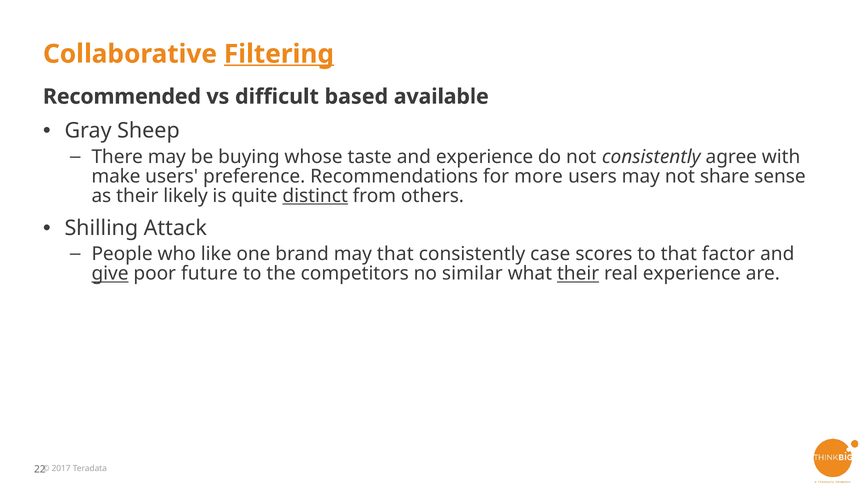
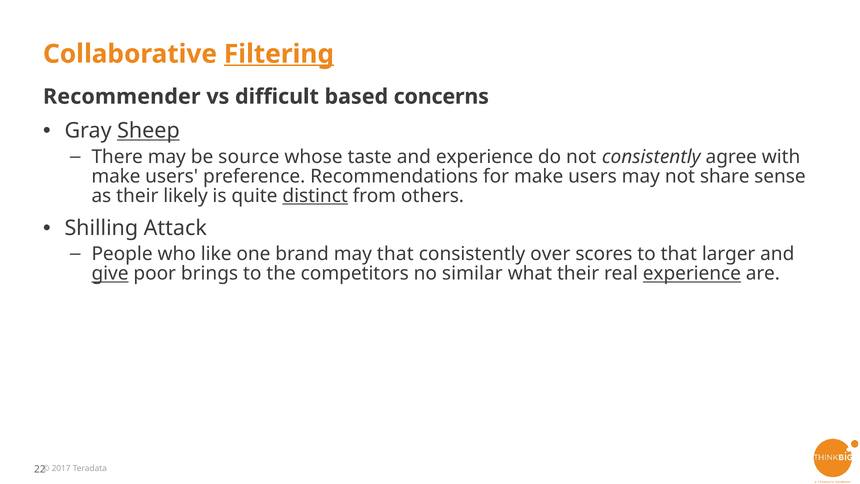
Recommended: Recommended -> Recommender
available: available -> concerns
Sheep underline: none -> present
buying: buying -> source
for more: more -> make
case: case -> over
factor: factor -> larger
future: future -> brings
their at (578, 274) underline: present -> none
experience at (692, 274) underline: none -> present
